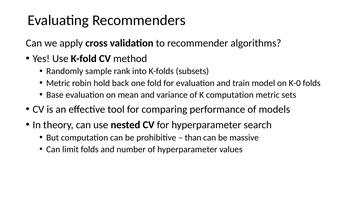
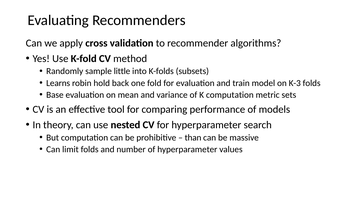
rank: rank -> little
Metric at (58, 83): Metric -> Learns
K-0: K-0 -> K-3
